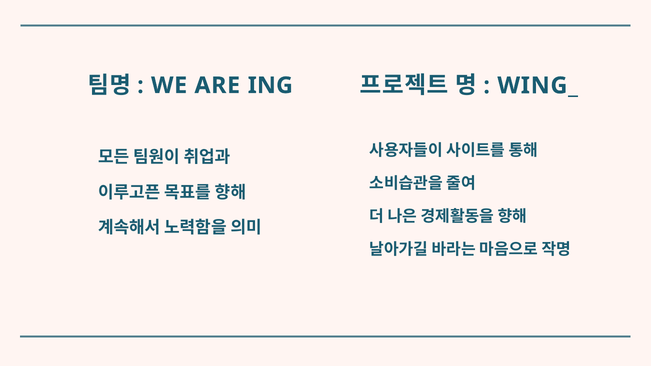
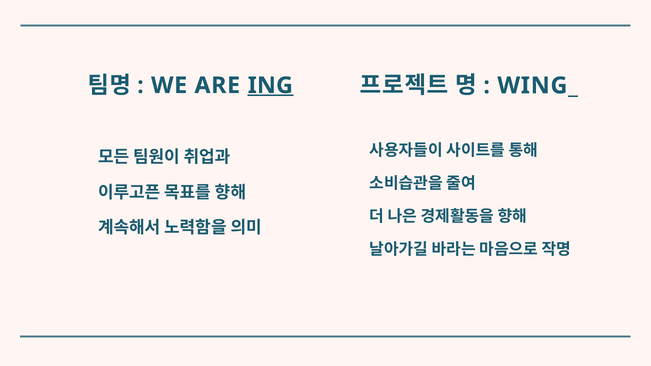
ING underline: none -> present
